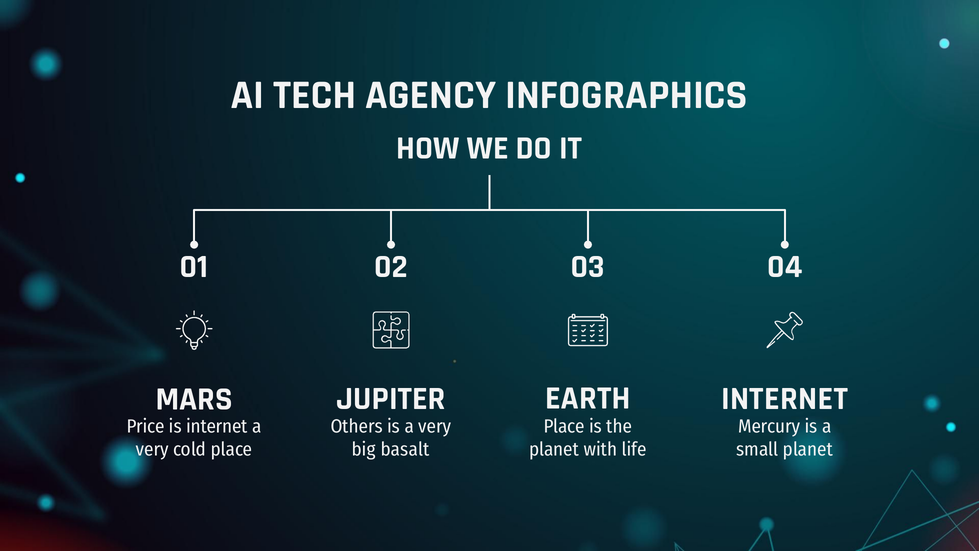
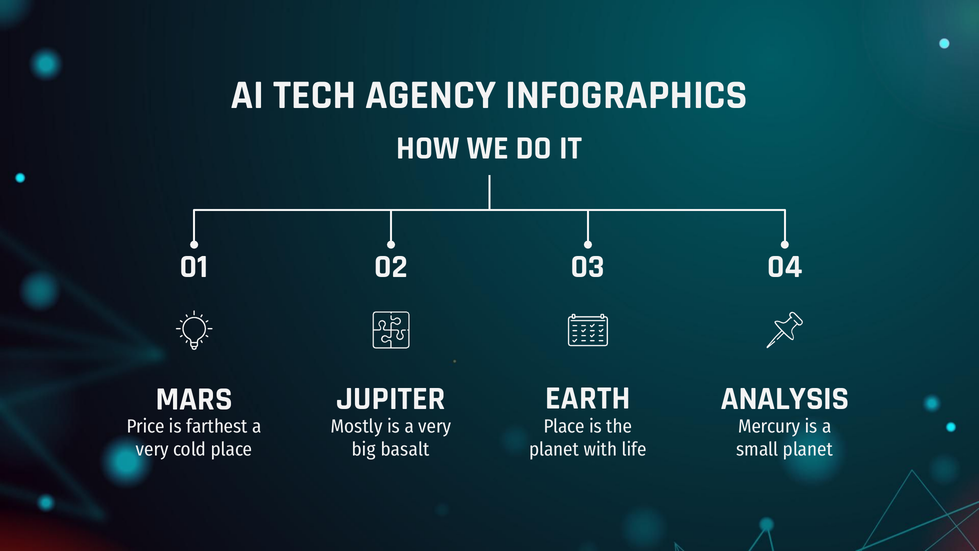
INTERNET at (785, 398): INTERNET -> ANALYSIS
is internet: internet -> farthest
Others: Others -> Mostly
